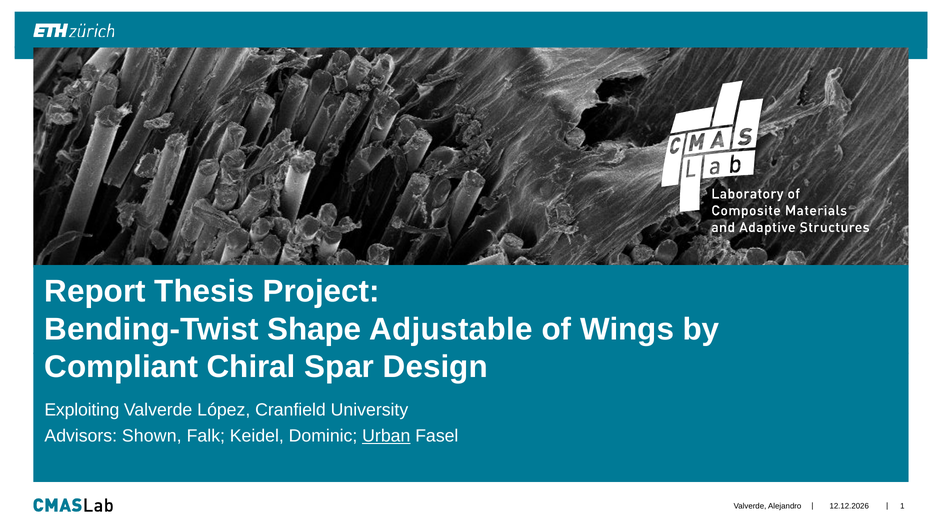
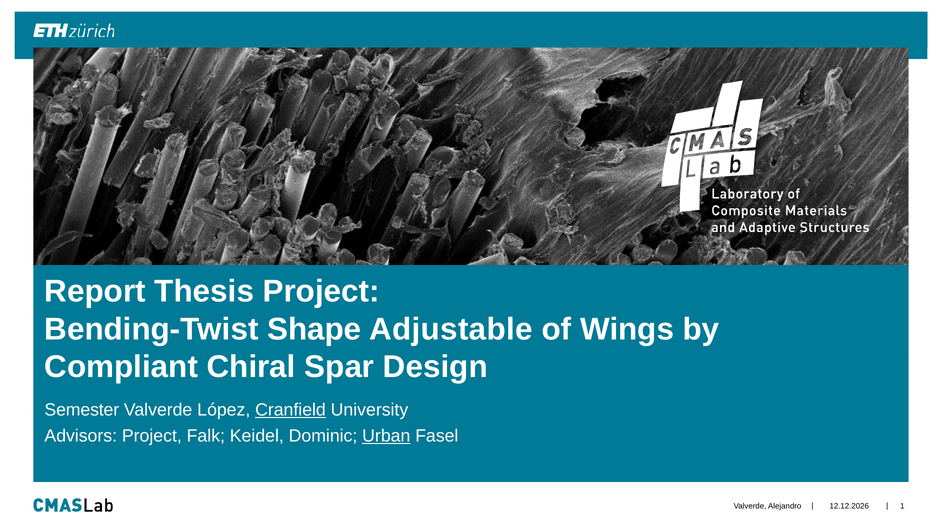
Exploiting: Exploiting -> Semester
Cranfield underline: none -> present
Advisors Shown: Shown -> Project
